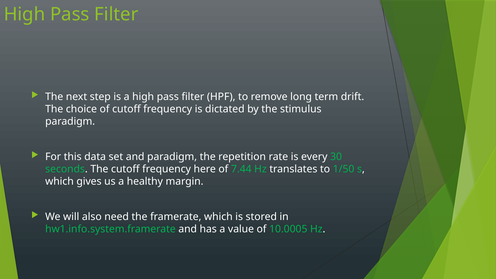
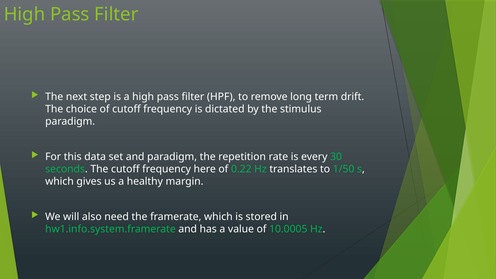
7.44: 7.44 -> 0.22
